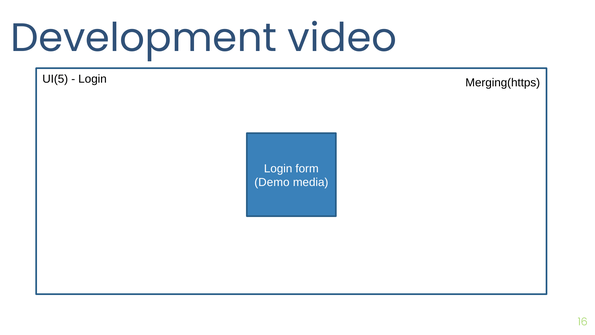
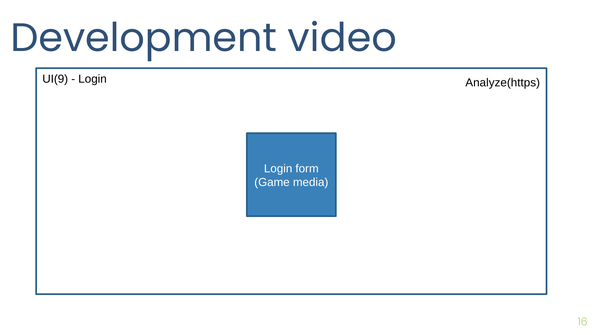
UI(5: UI(5 -> UI(9
Merging(https: Merging(https -> Analyze(https
Demo: Demo -> Game
